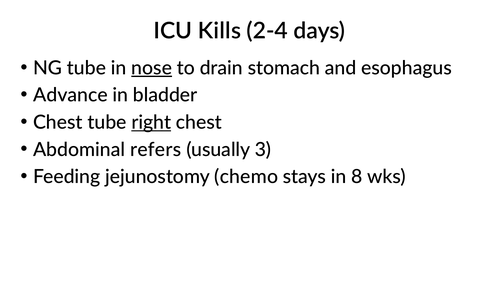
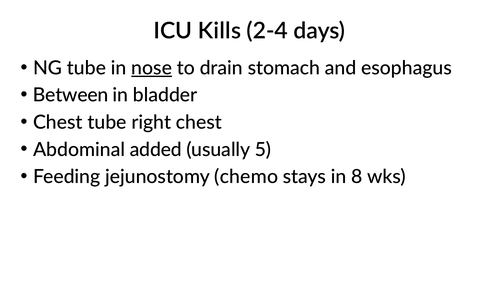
Advance: Advance -> Between
right underline: present -> none
refers: refers -> added
3: 3 -> 5
